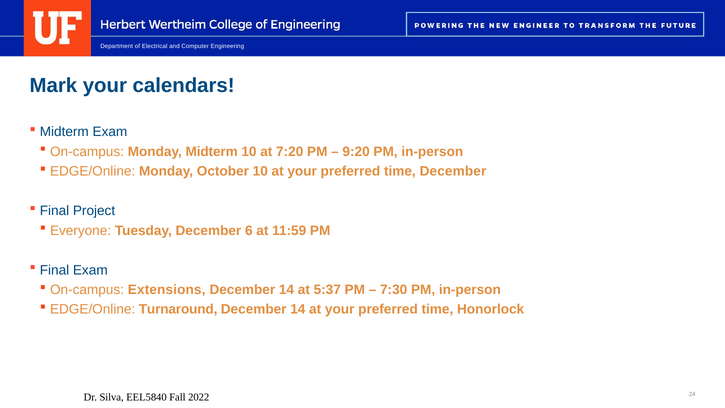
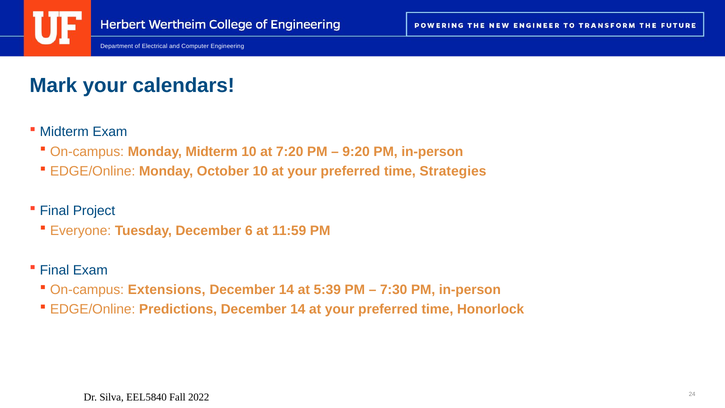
time December: December -> Strategies
5:37: 5:37 -> 5:39
Turnaround: Turnaround -> Predictions
